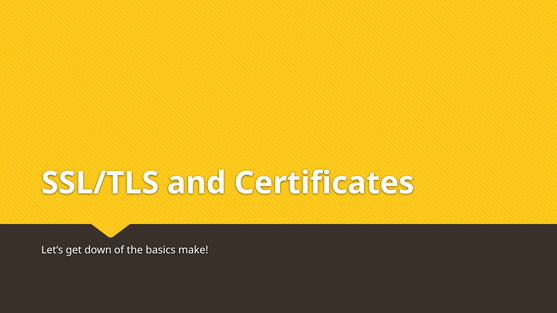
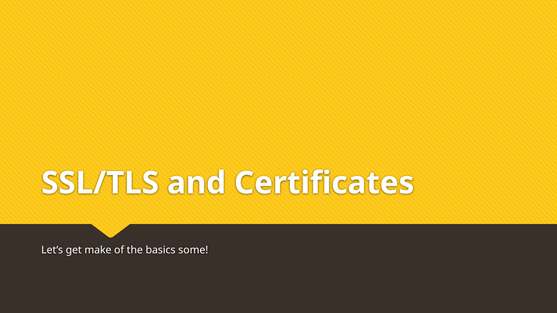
down: down -> make
make: make -> some
